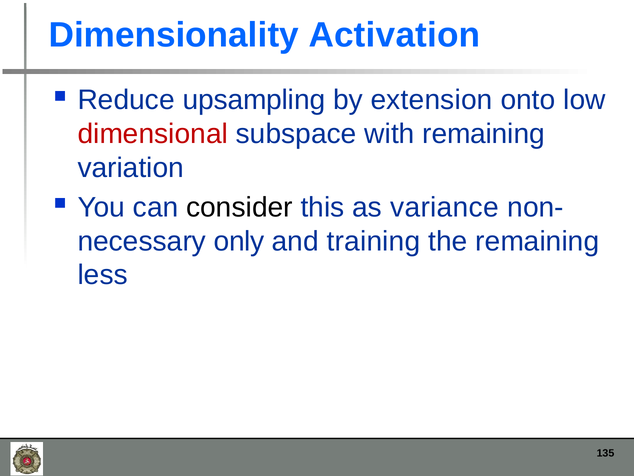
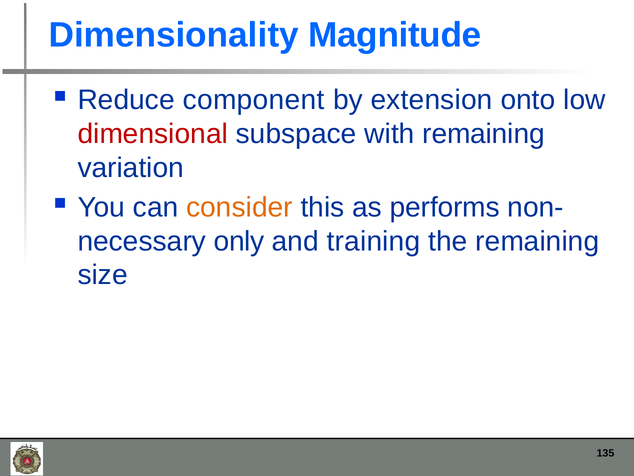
Activation: Activation -> Magnitude
upsampling: upsampling -> component
consider colour: black -> orange
variance: variance -> performs
less: less -> size
